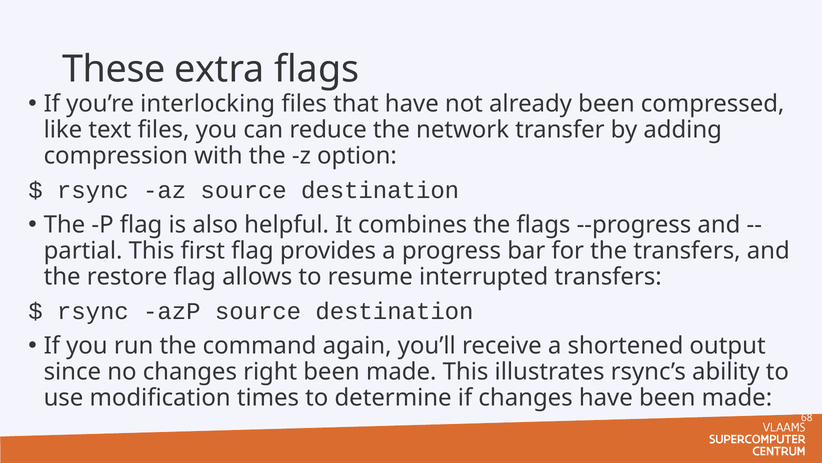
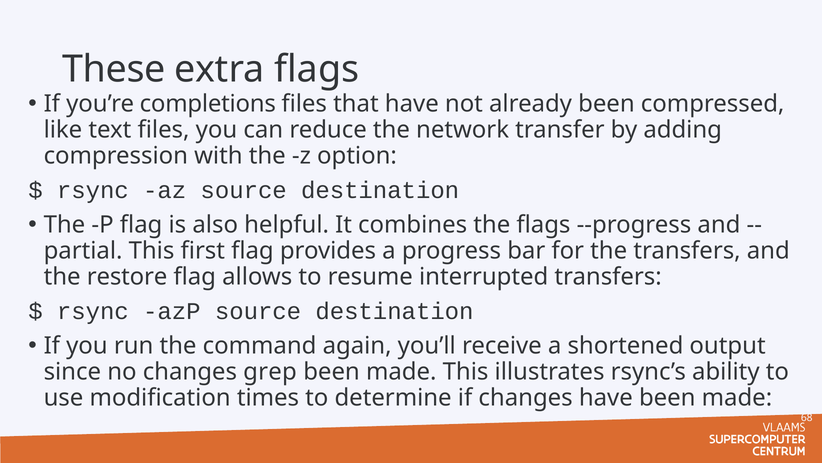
interlocking: interlocking -> completions
right: right -> grep
